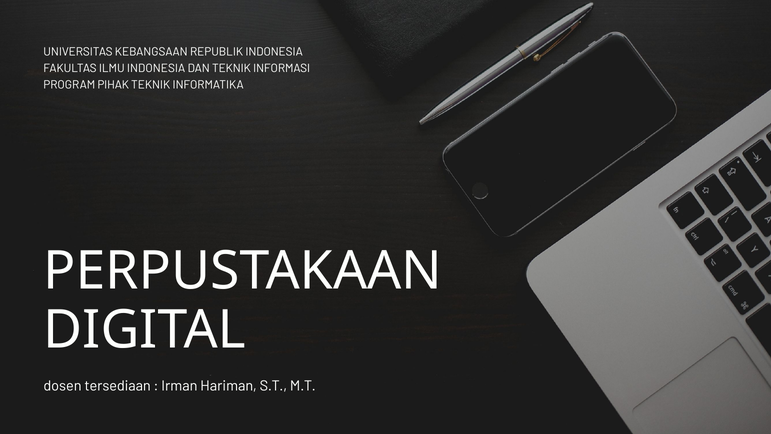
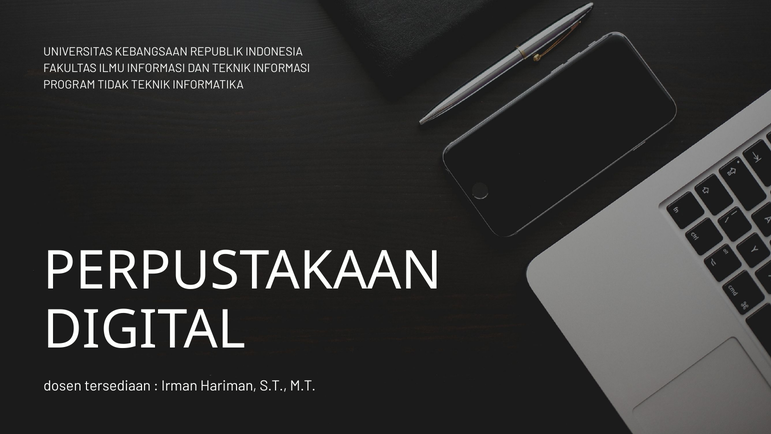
ILMU INDONESIA: INDONESIA -> INFORMASI
PIHAK: PIHAK -> TIDAK
